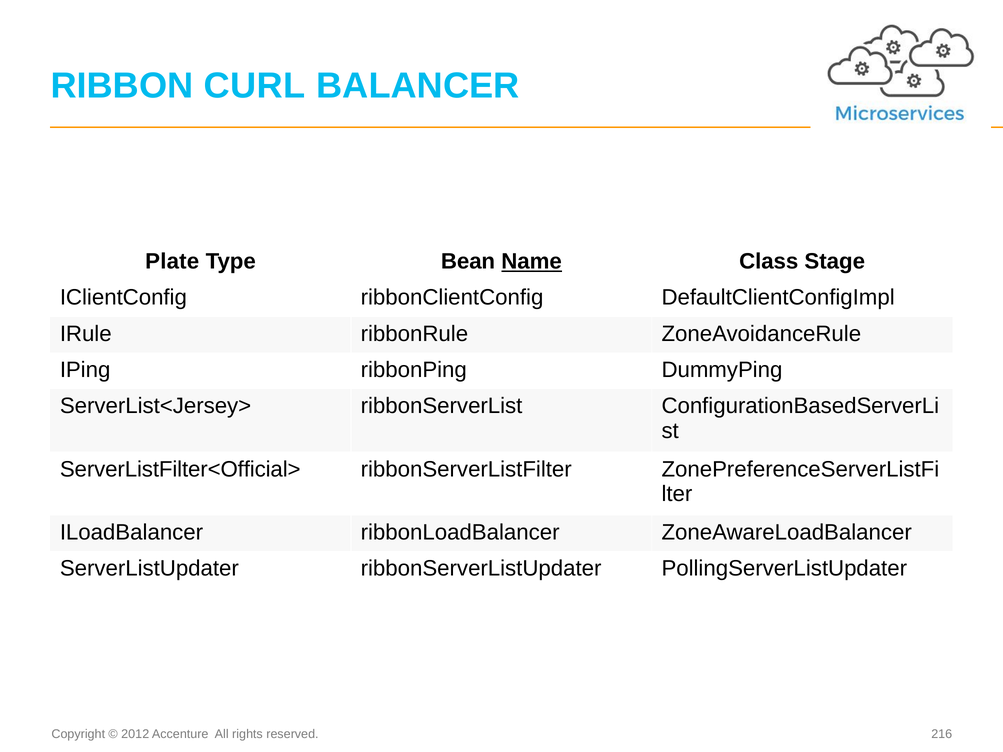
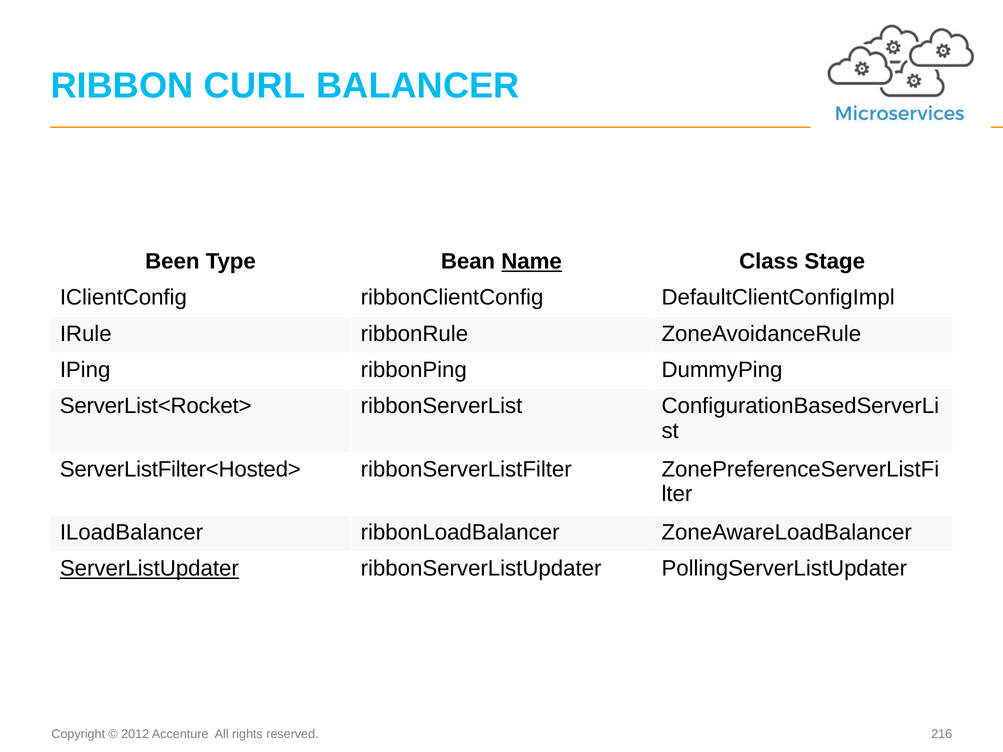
Plate: Plate -> Been
ServerList<Jersey>: ServerList<Jersey> -> ServerList<Rocket>
ServerListFilter<Official>: ServerListFilter<Official> -> ServerListFilter<Hosted>
ServerListUpdater underline: none -> present
